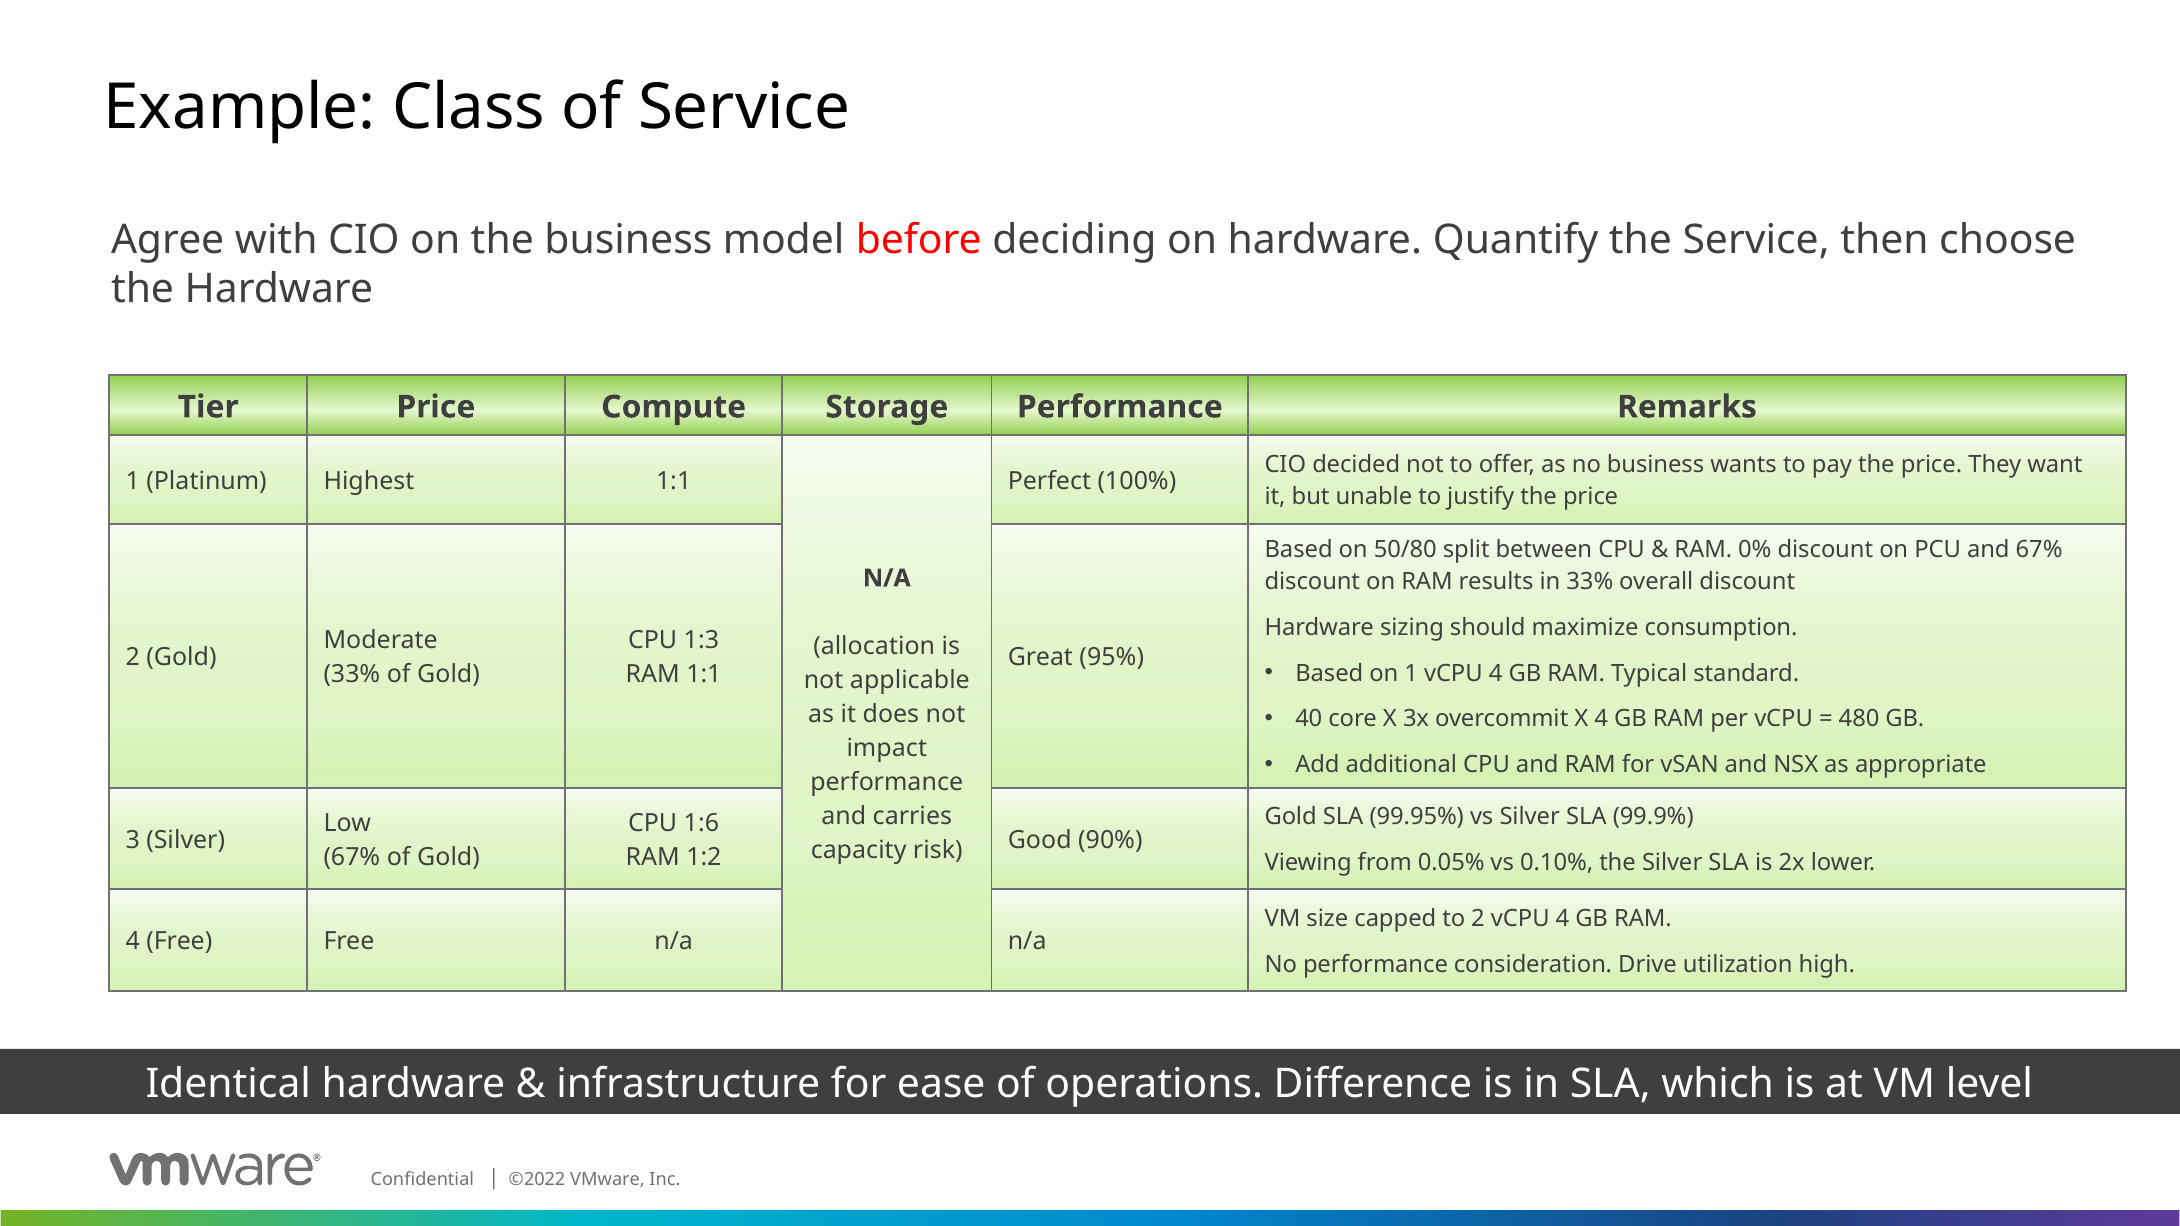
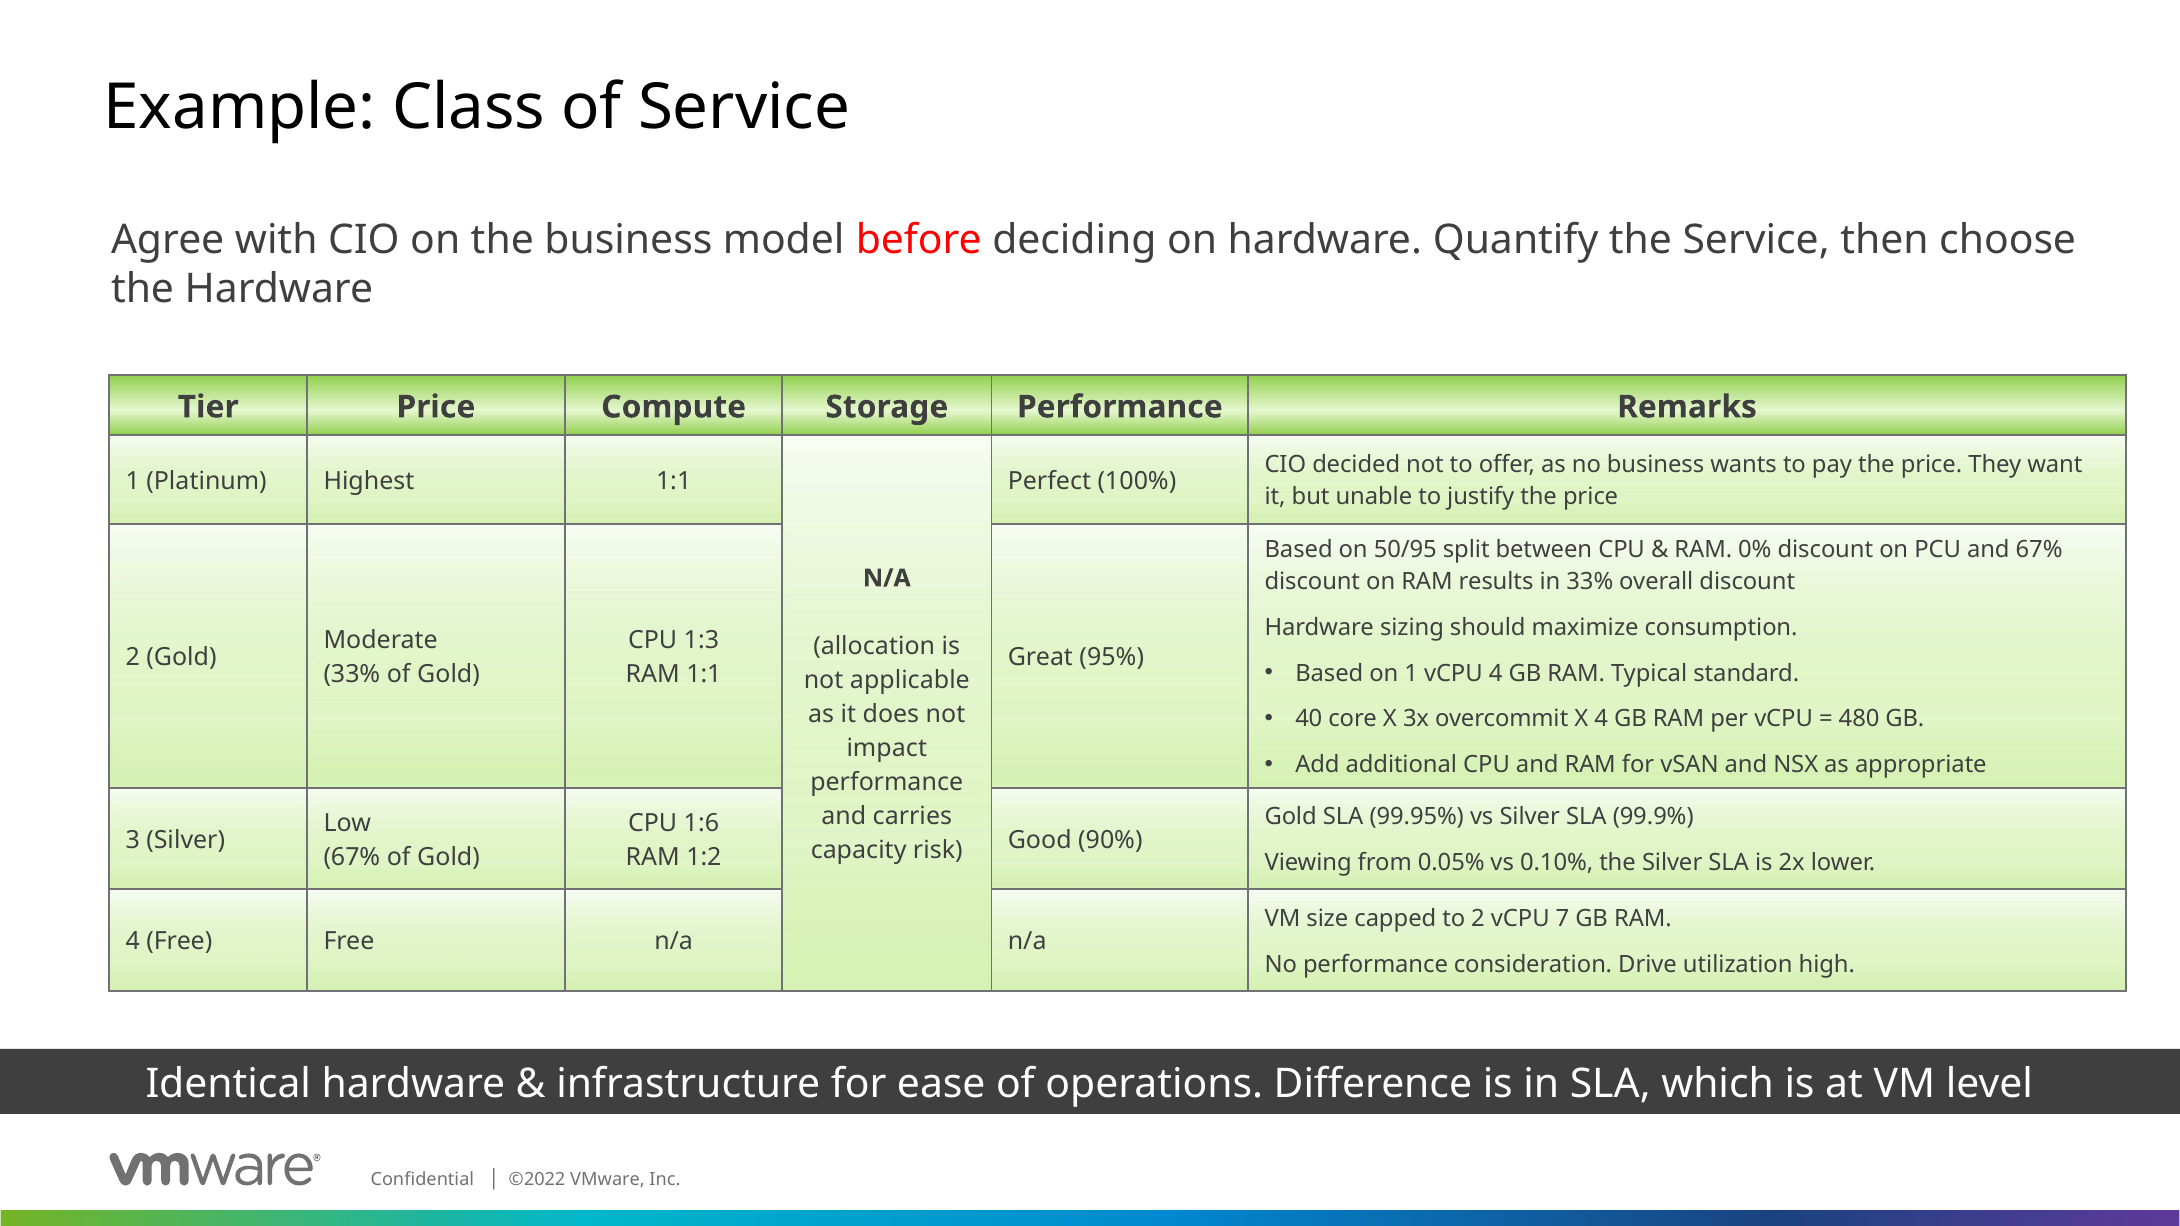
50/80: 50/80 -> 50/95
2 vCPU 4: 4 -> 7
